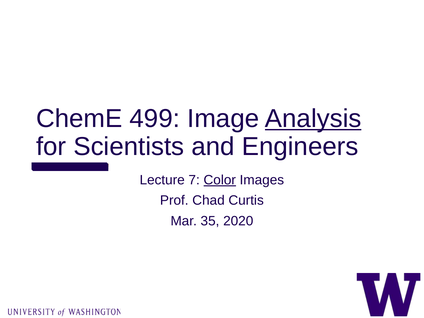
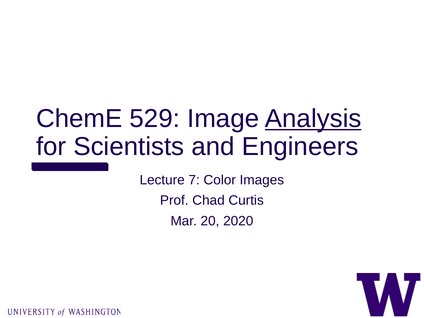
499: 499 -> 529
Color underline: present -> none
35: 35 -> 20
